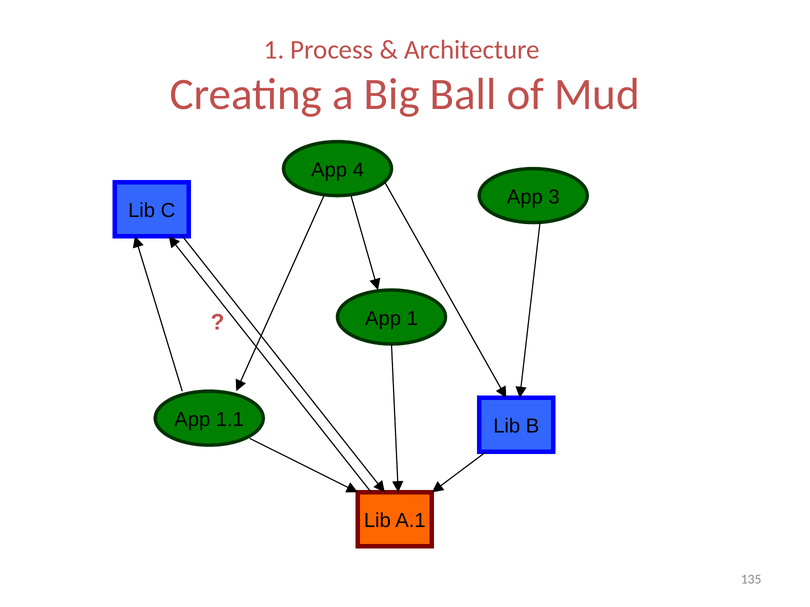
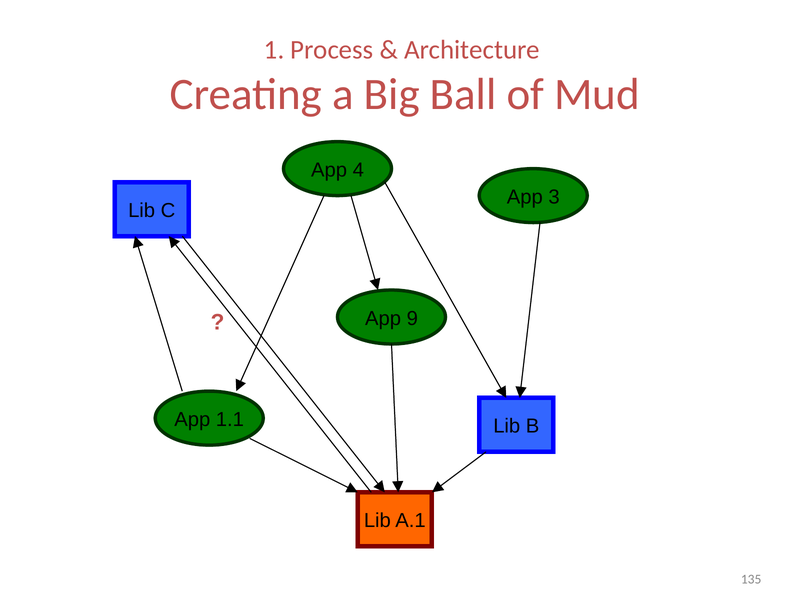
App 1: 1 -> 9
